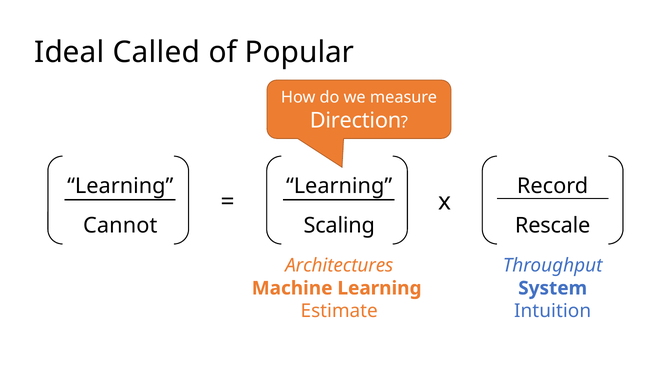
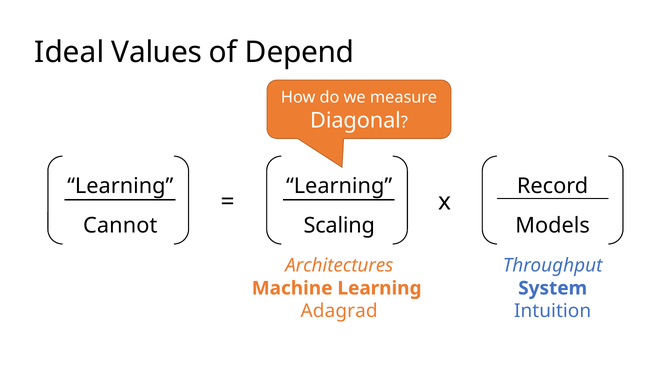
Called: Called -> Values
Popular: Popular -> Depend
Direction: Direction -> Diagonal
Rescale: Rescale -> Models
Estimate: Estimate -> Adagrad
